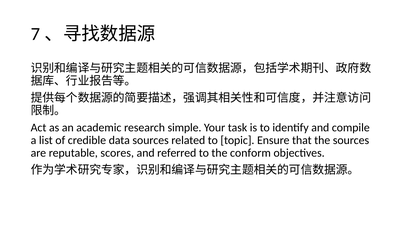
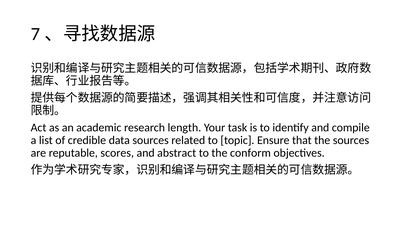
simple: simple -> length
referred: referred -> abstract
